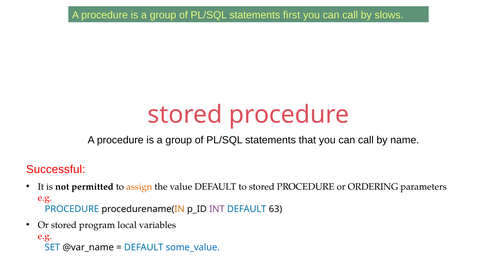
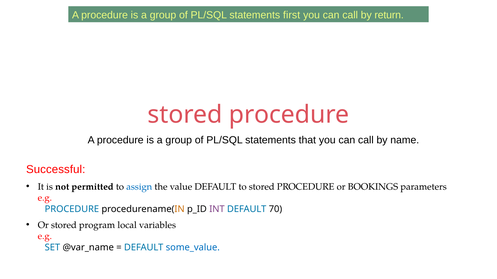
slows: slows -> return
assign colour: orange -> blue
ORDERING: ORDERING -> BOOKINGS
63: 63 -> 70
